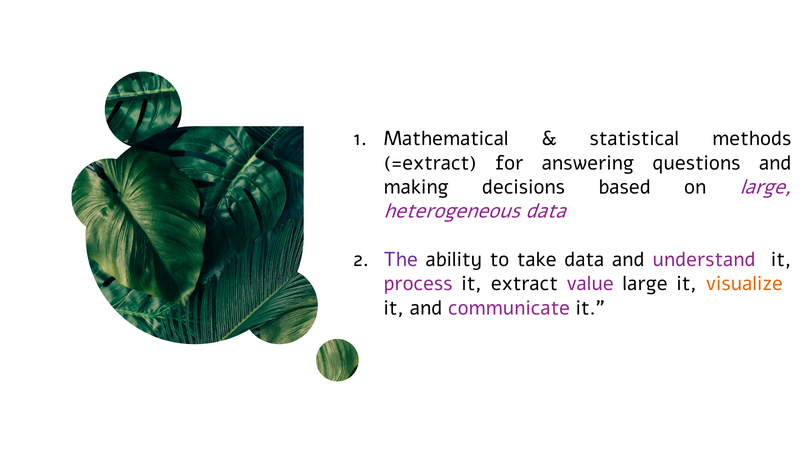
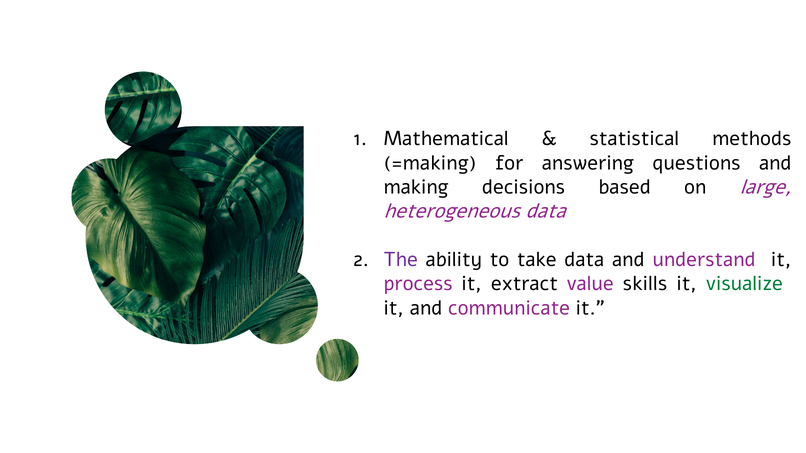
=extract: =extract -> =making
value large: large -> skills
visualize colour: orange -> green
